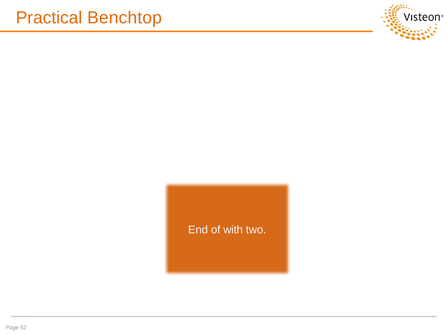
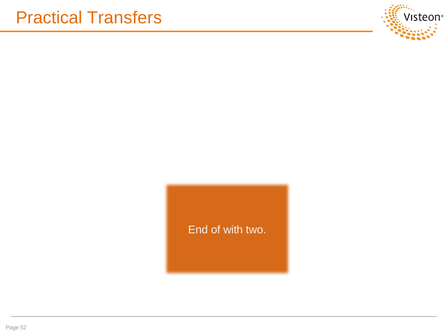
Benchtop: Benchtop -> Transfers
